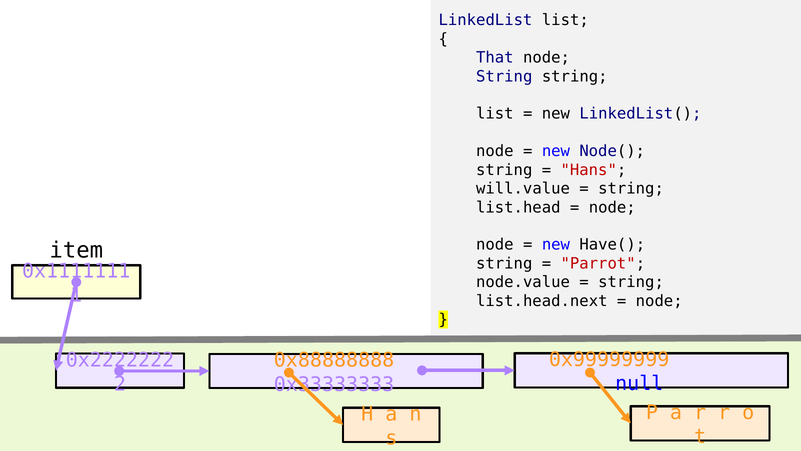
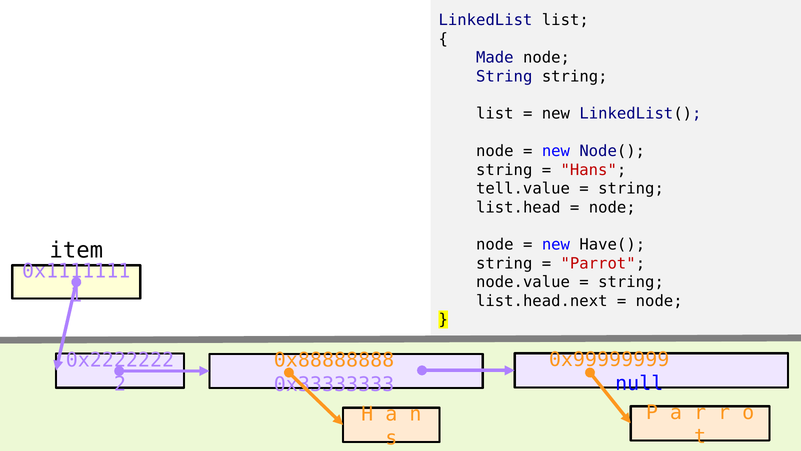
That: That -> Made
will.value: will.value -> tell.value
